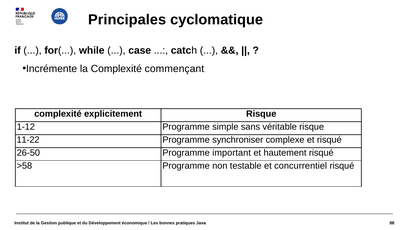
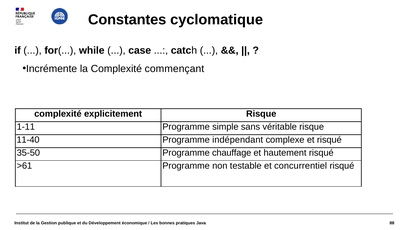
Principales: Principales -> Constantes
1-12: 1-12 -> 1-11
11-22: 11-22 -> 11-40
synchroniser: synchroniser -> indépendant
26-50: 26-50 -> 35-50
important: important -> chauffage
>58: >58 -> >61
